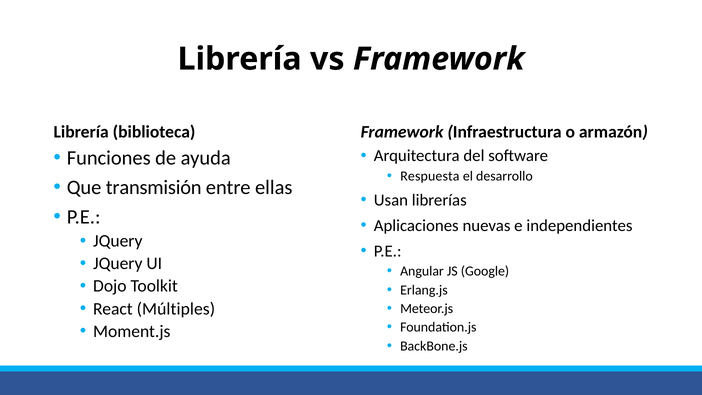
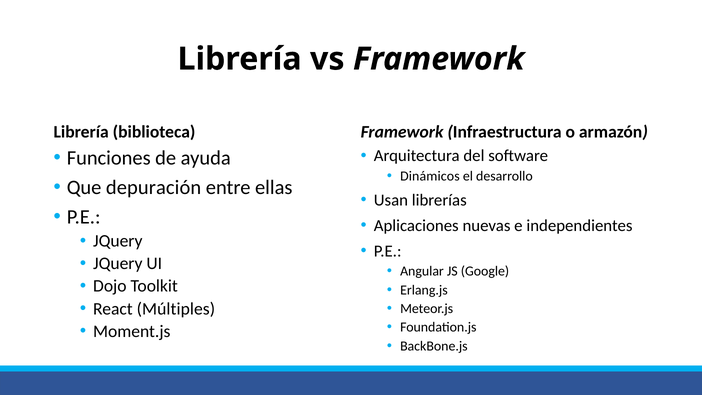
Respuesta: Respuesta -> Dinámicos
transmisión: transmisión -> depuración
